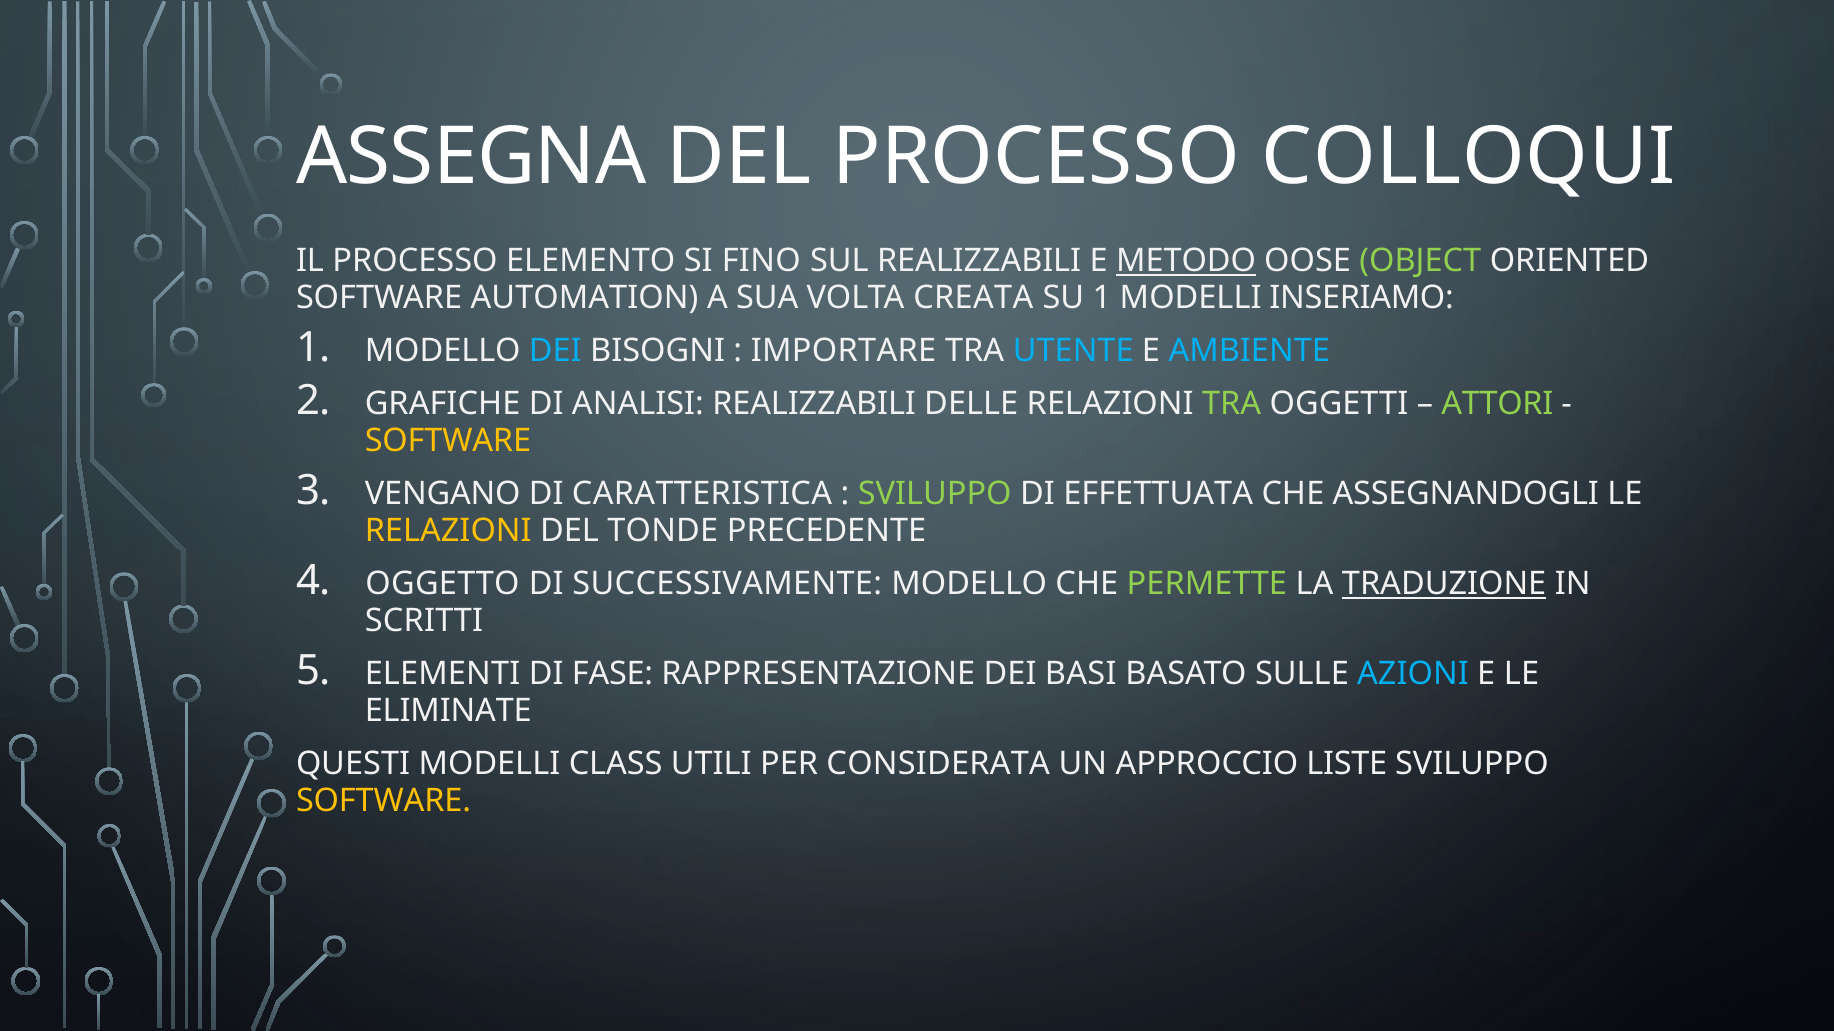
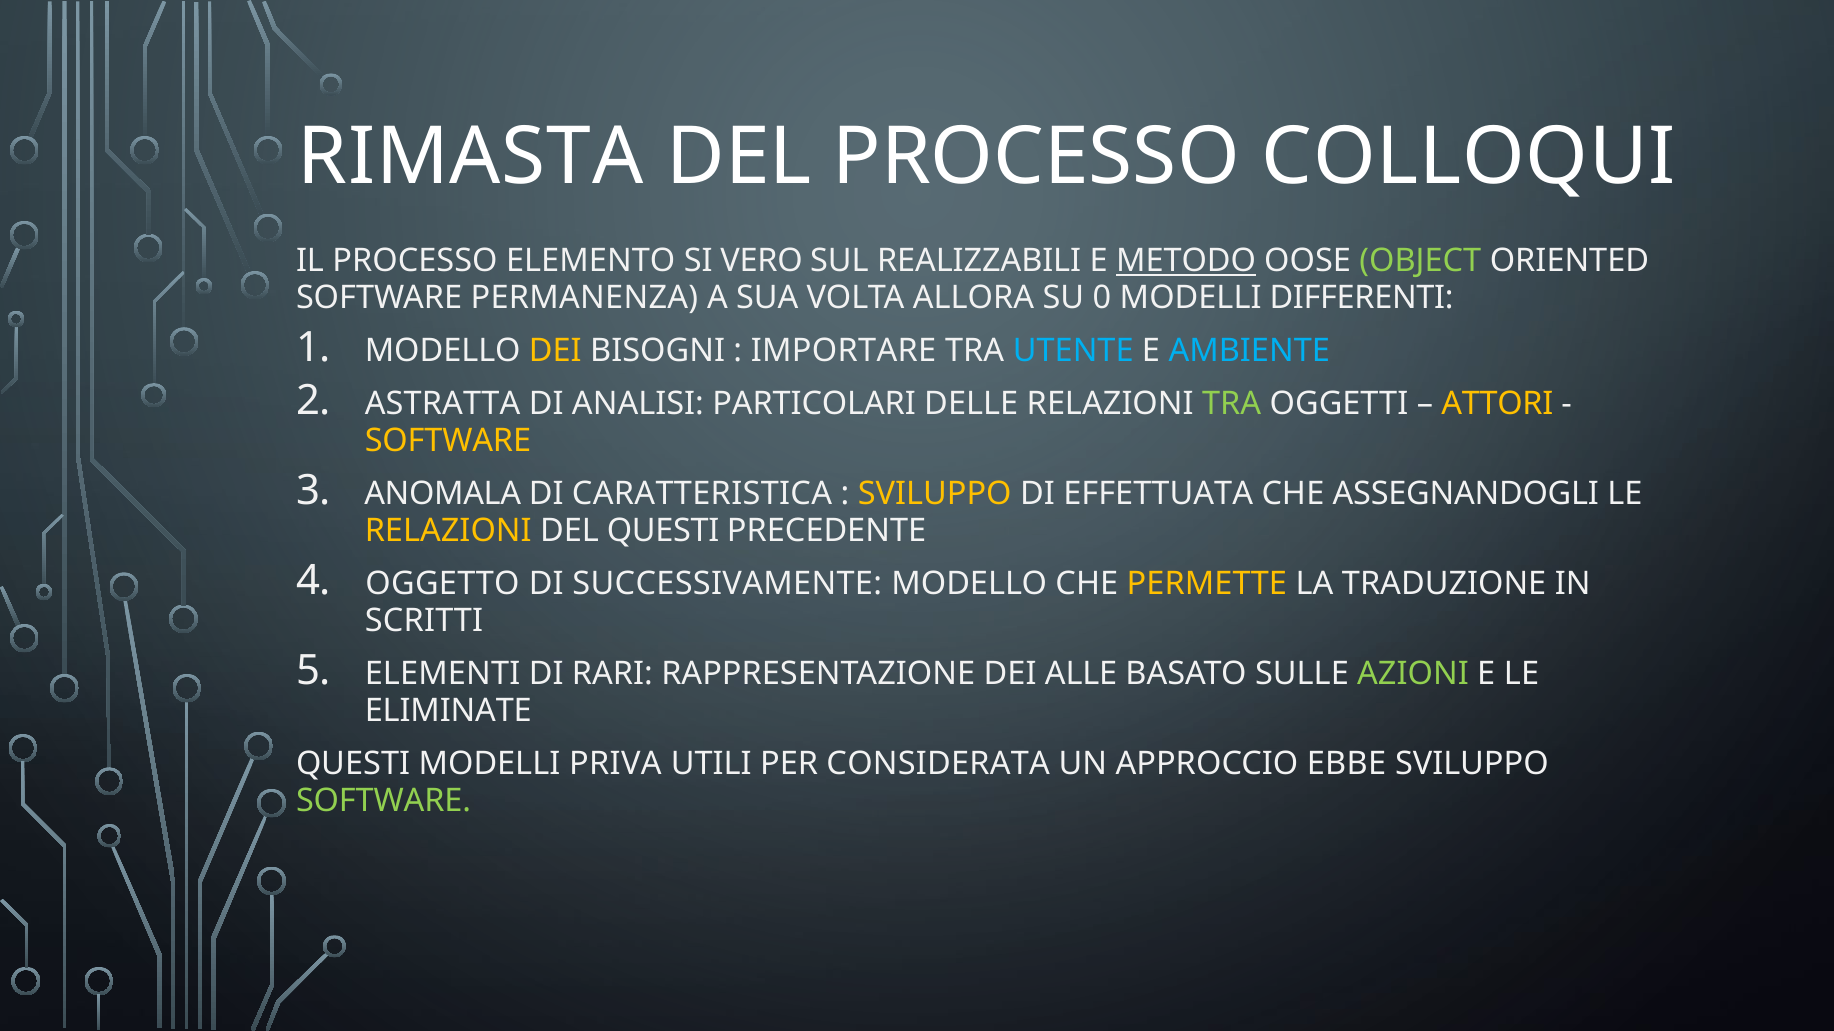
ASSEGNA: ASSEGNA -> RIMASTA
FINO: FINO -> VERO
AUTOMATION: AUTOMATION -> PERMANENZA
CREATA: CREATA -> ALLORA
SU 1: 1 -> 0
INSERIAMO: INSERIAMO -> DIFFERENTI
DEI at (555, 351) colour: light blue -> yellow
GRAFICHE: GRAFICHE -> ASTRATTA
ANALISI REALIZZABILI: REALIZZABILI -> PARTICOLARI
ATTORI colour: light green -> yellow
VENGANO: VENGANO -> ANOMALA
SVILUPPO at (935, 494) colour: light green -> yellow
DEL TONDE: TONDE -> QUESTI
PERMETTE colour: light green -> yellow
TRADUZIONE underline: present -> none
FASE: FASE -> RARI
BASI: BASI -> ALLE
AZIONI colour: light blue -> light green
CLASS: CLASS -> PRIVA
LISTE: LISTE -> EBBE
SOFTWARE at (384, 802) colour: yellow -> light green
